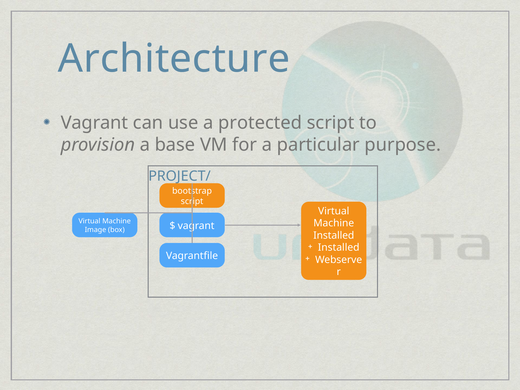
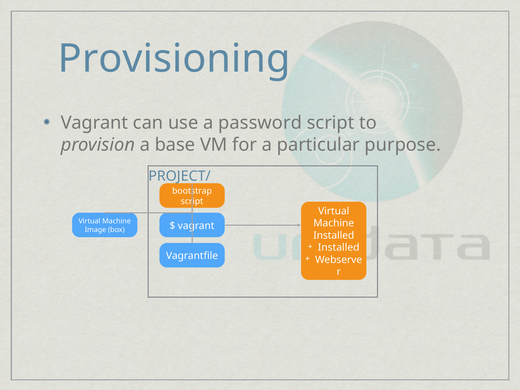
Architecture: Architecture -> Provisioning
protected: protected -> password
